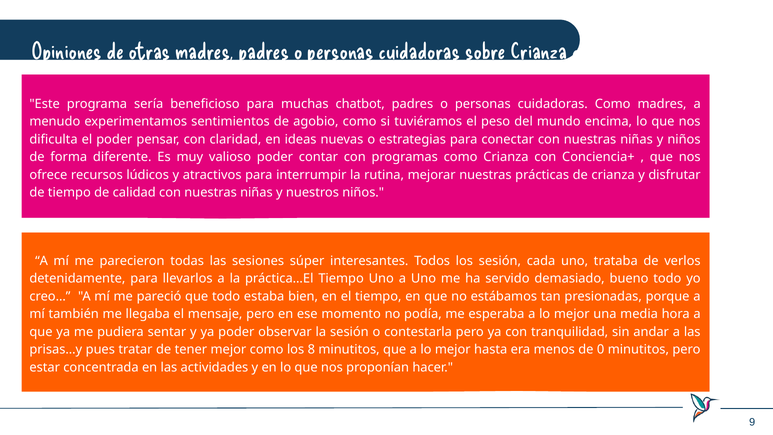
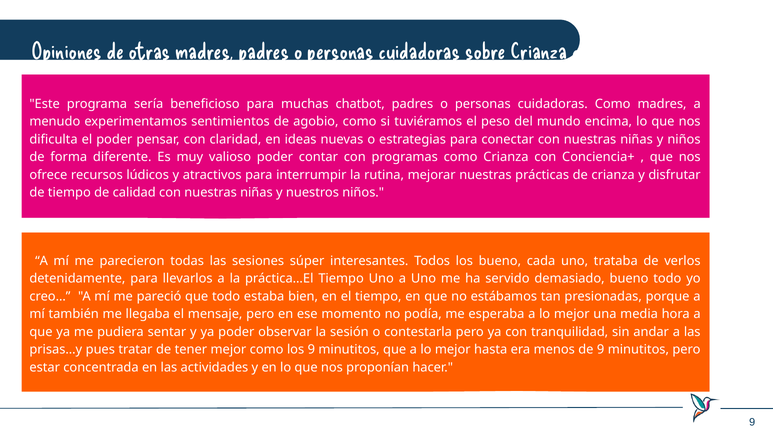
los sesión: sesión -> bueno
los 8: 8 -> 9
de 0: 0 -> 9
